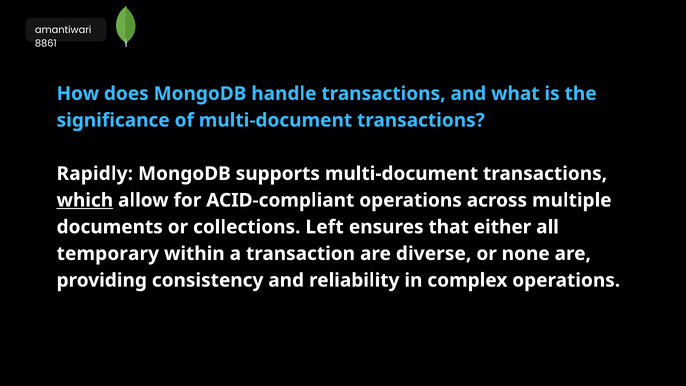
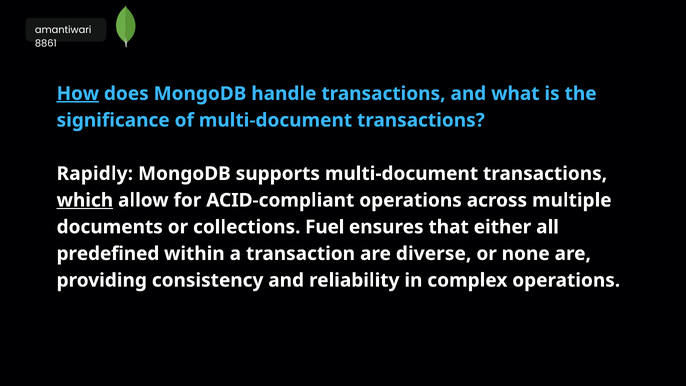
How underline: none -> present
Left: Left -> Fuel
temporary: temporary -> predefined
